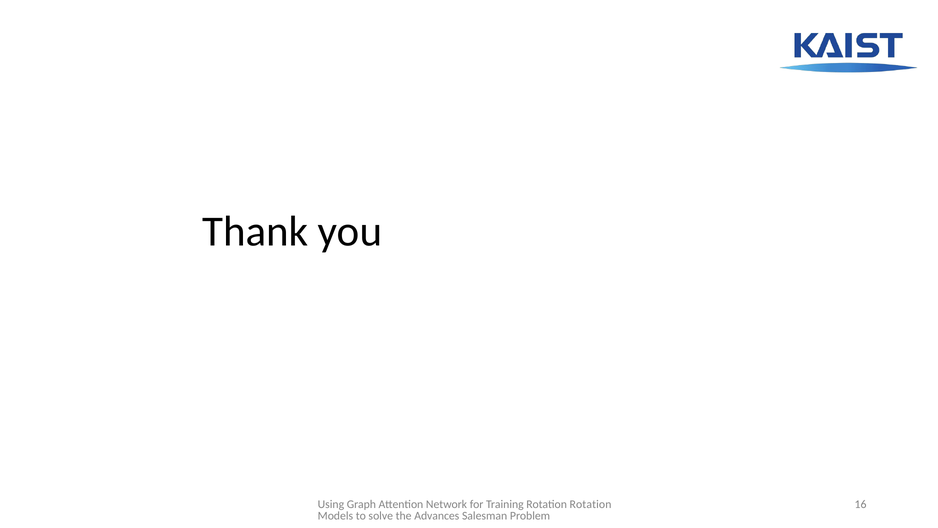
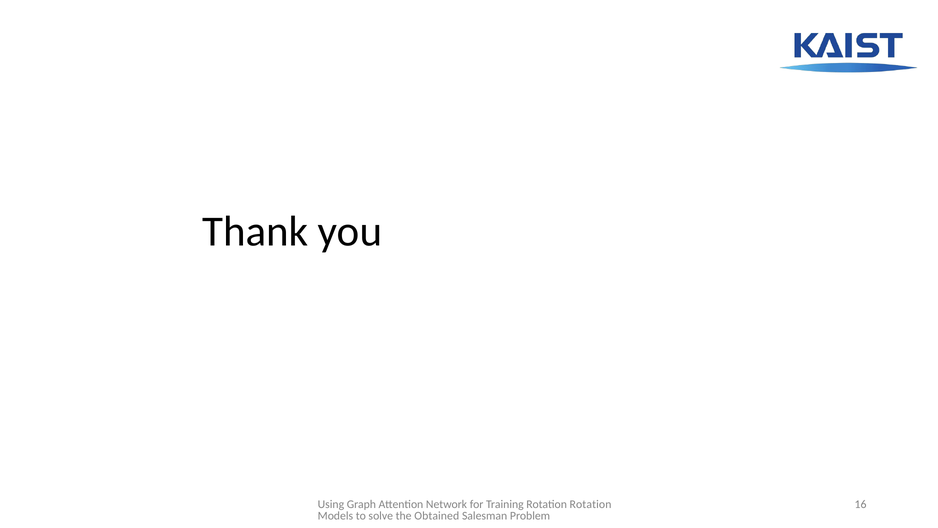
Advances: Advances -> Obtained
